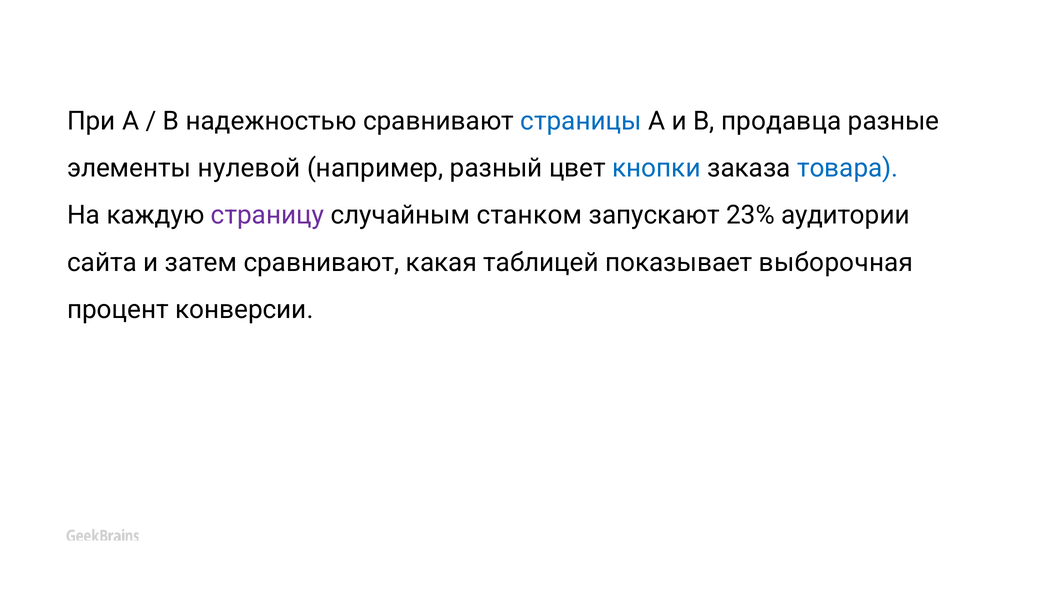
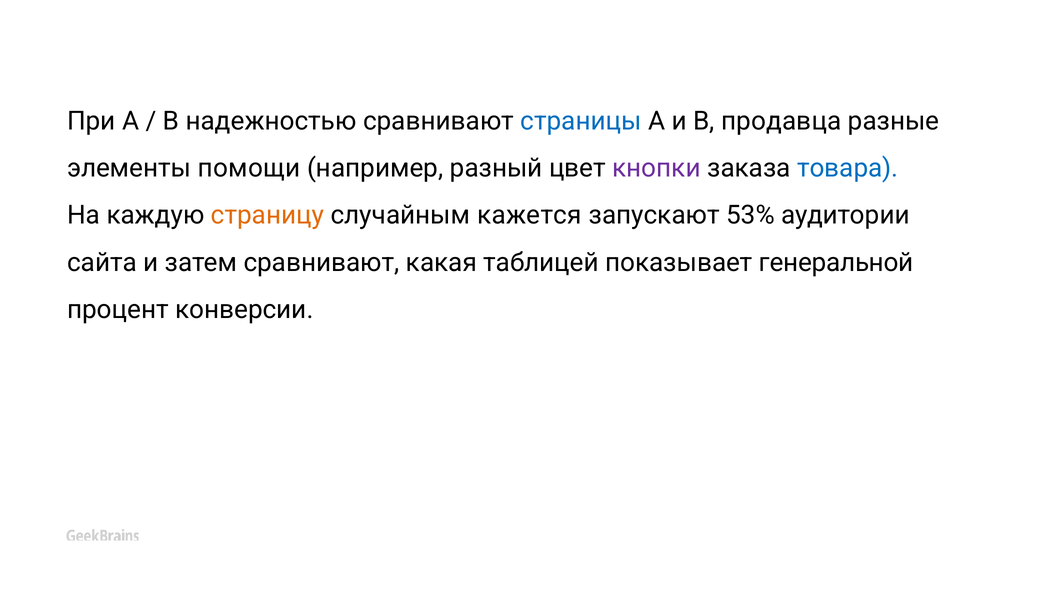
нулевой: нулевой -> помощи
кнопки colour: blue -> purple
страницу colour: purple -> orange
станком: станком -> кажется
23%: 23% -> 53%
выборочная: выборочная -> генеральной
